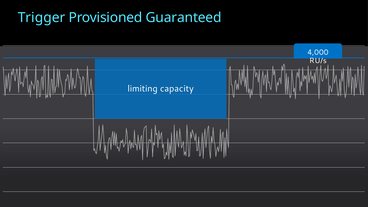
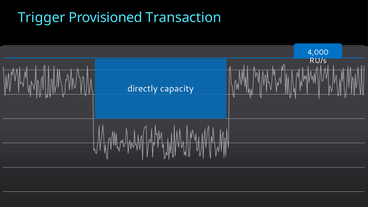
Guaranteed: Guaranteed -> Transaction
limiting: limiting -> directly
